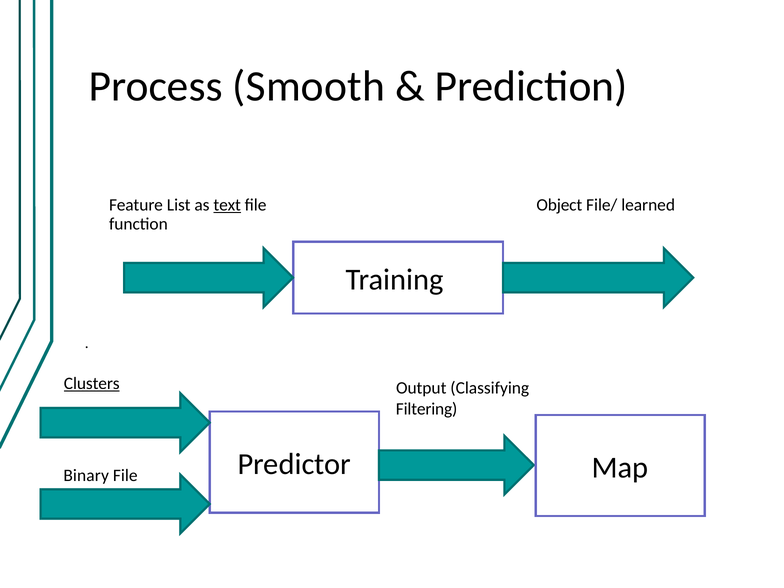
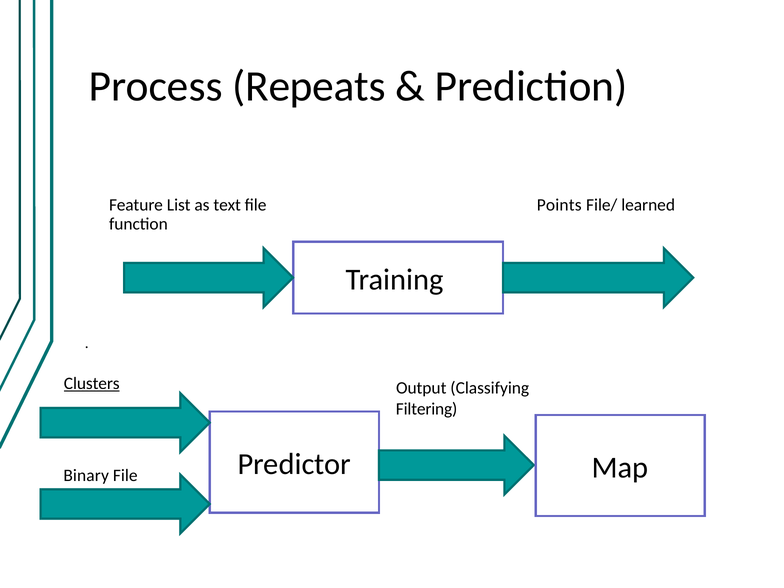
Smooth: Smooth -> Repeats
text underline: present -> none
Object: Object -> Points
